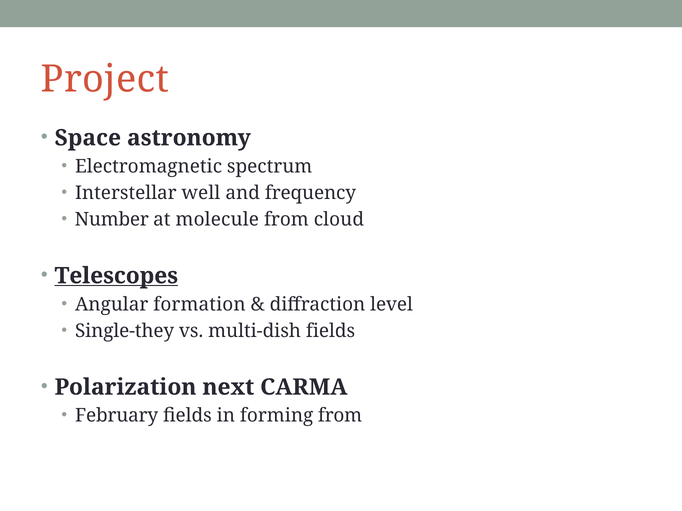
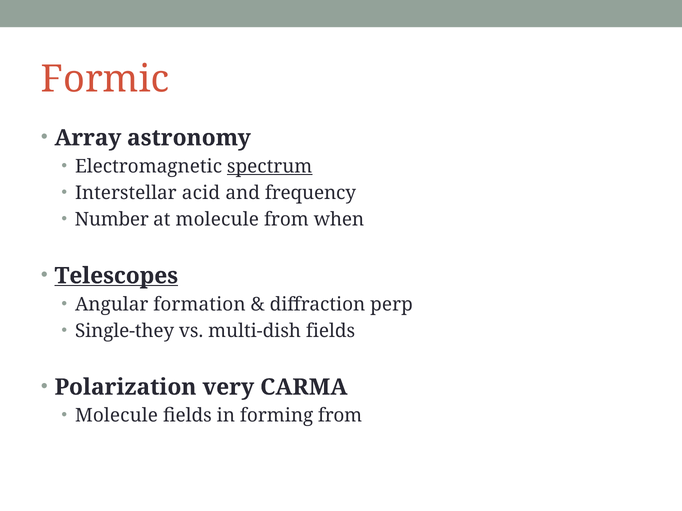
Project: Project -> Formic
Space: Space -> Array
spectrum underline: none -> present
well: well -> acid
cloud: cloud -> when
level: level -> perp
next: next -> very
February at (117, 416): February -> Molecule
